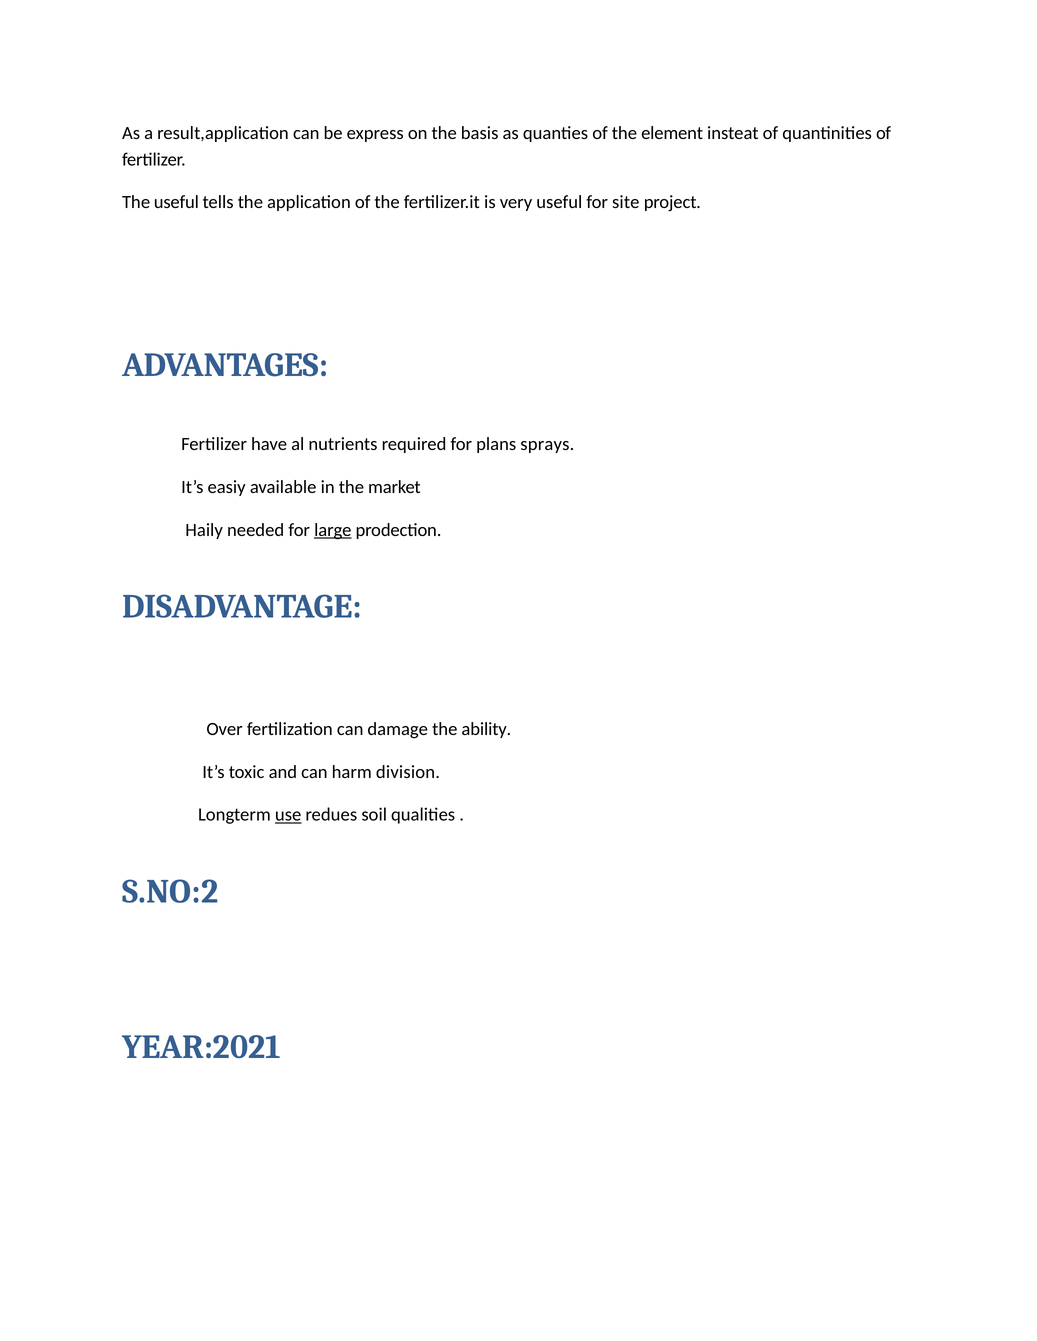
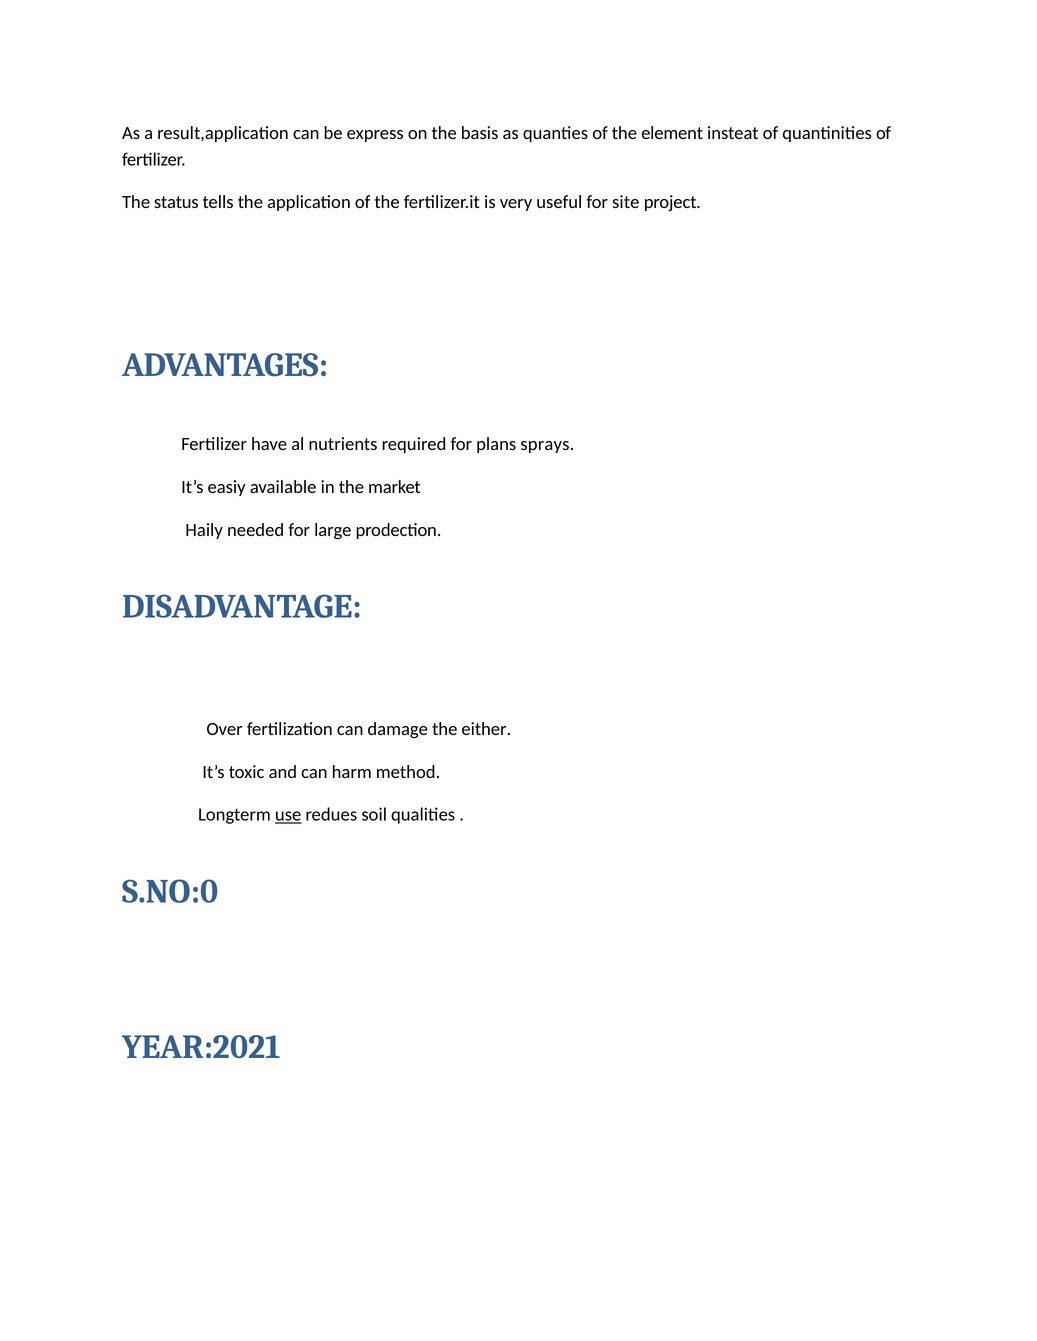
The useful: useful -> status
large underline: present -> none
ability: ability -> either
division: division -> method
S.NO:2: S.NO:2 -> S.NO:0
